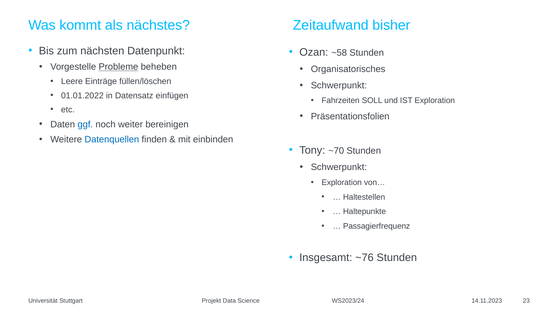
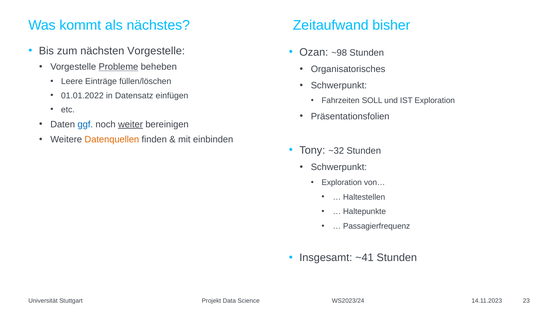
nächsten Datenpunkt: Datenpunkt -> Vorgestelle
~58: ~58 -> ~98
weiter underline: none -> present
Datenquellen colour: blue -> orange
~70: ~70 -> ~32
~76: ~76 -> ~41
